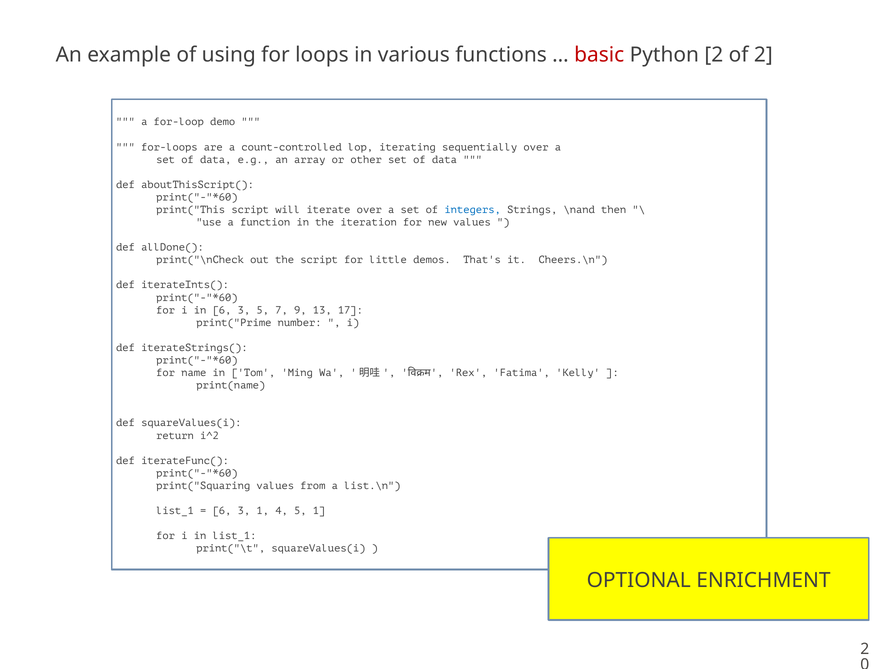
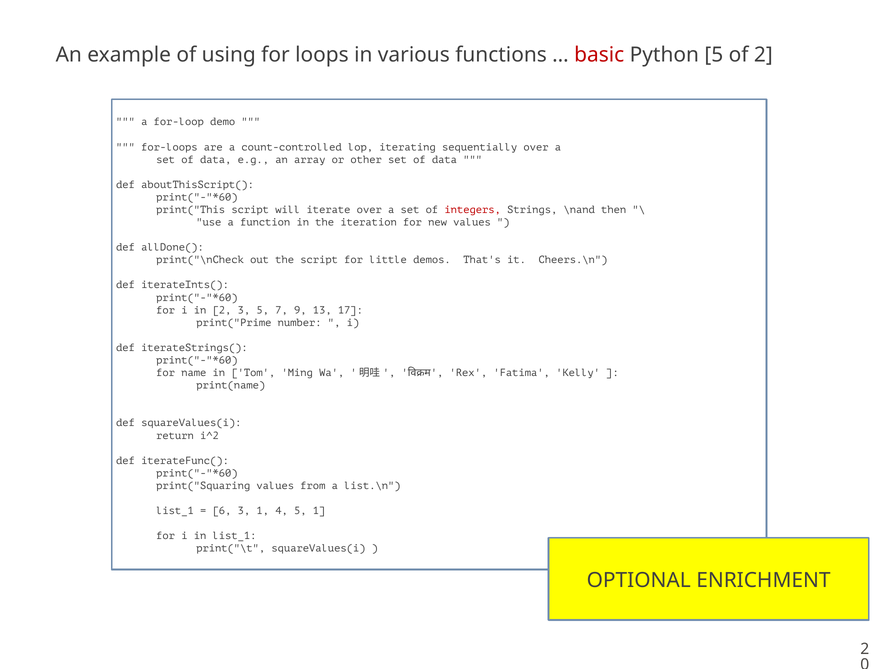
Python 2: 2 -> 5
integers colour: blue -> red
in 6: 6 -> 2
